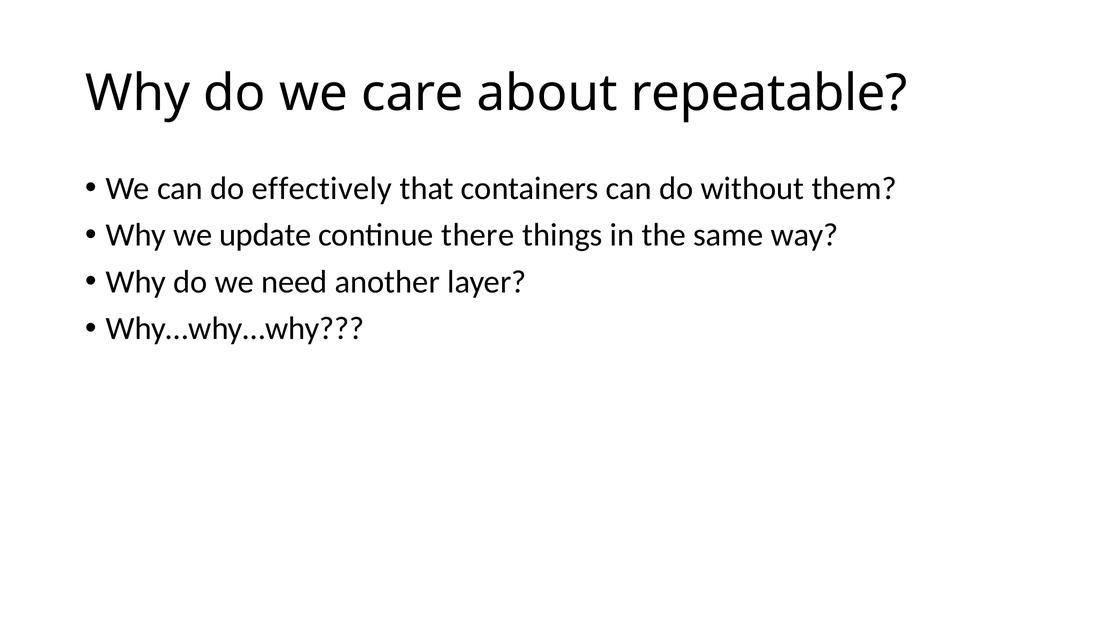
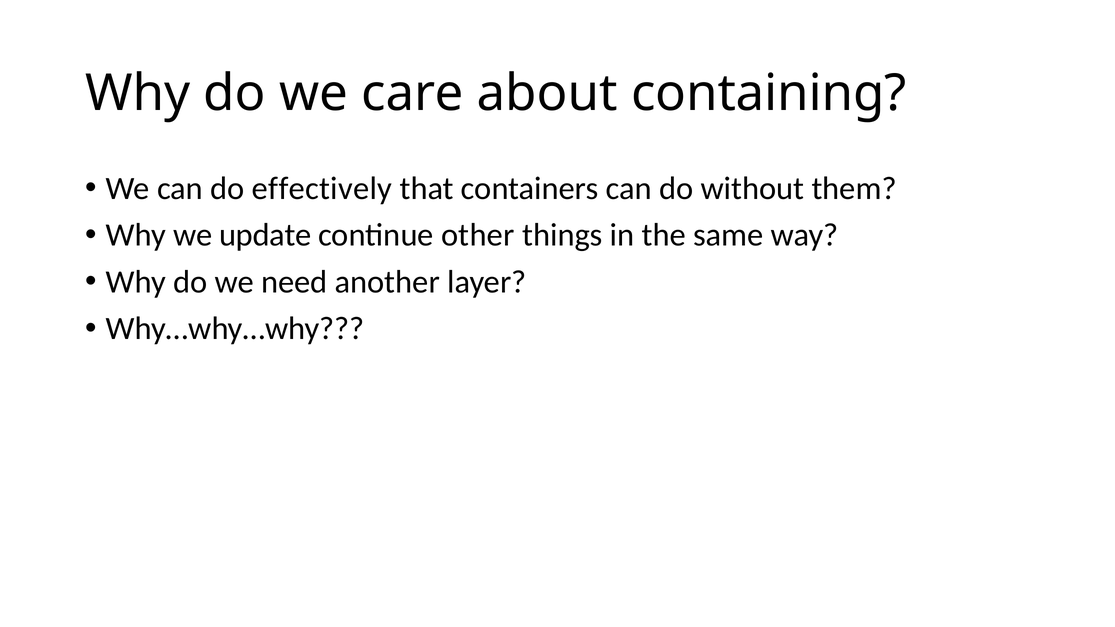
repeatable: repeatable -> containing
there: there -> other
